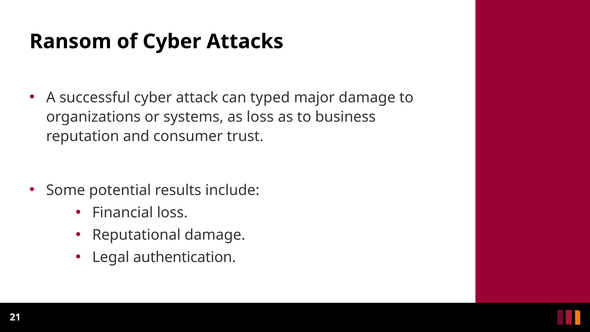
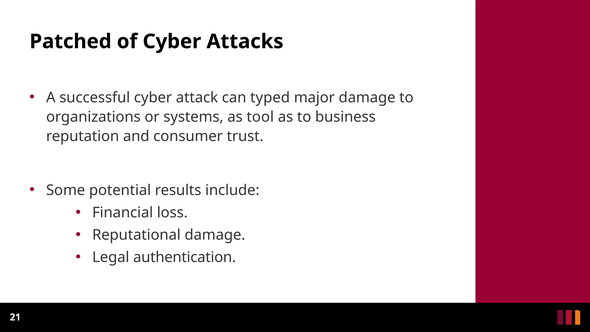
Ransom: Ransom -> Patched
as loss: loss -> tool
